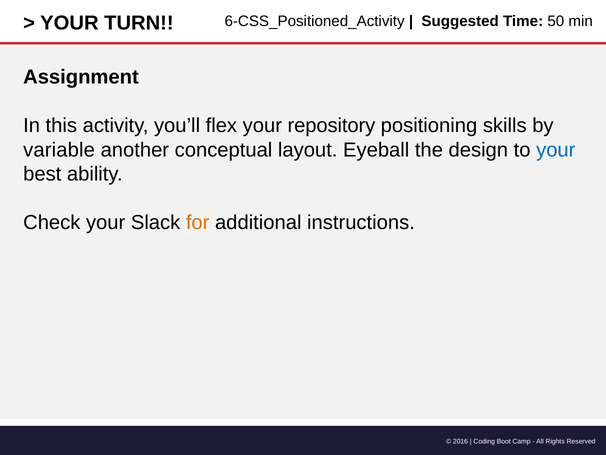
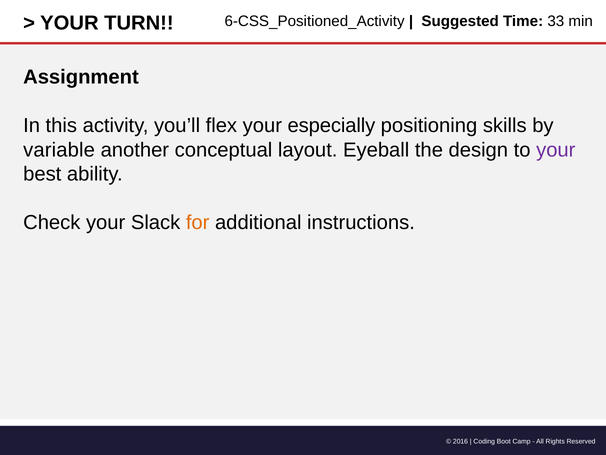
50: 50 -> 33
repository: repository -> especially
your at (556, 150) colour: blue -> purple
